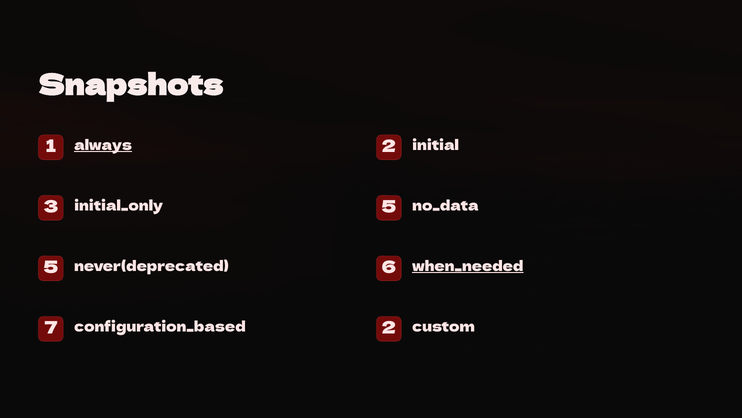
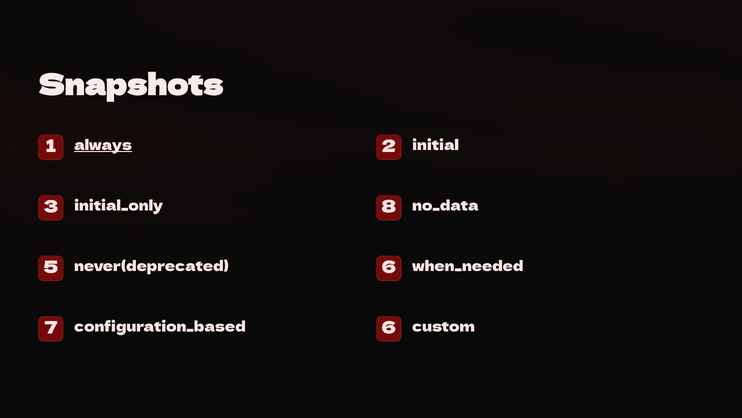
initial_only 5: 5 -> 8
when_needed underline: present -> none
configuration_based 2: 2 -> 6
